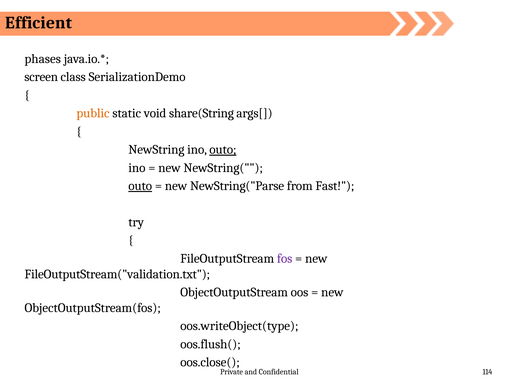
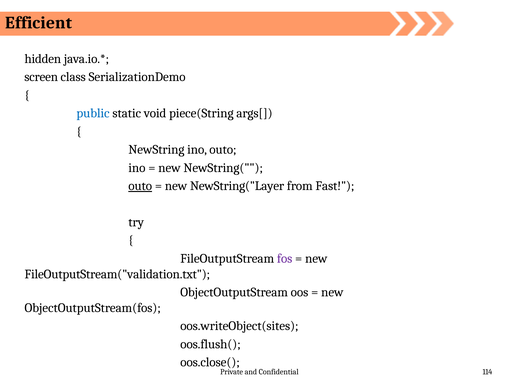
phases: phases -> hidden
public colour: orange -> blue
share(String: share(String -> piece(String
outo at (223, 150) underline: present -> none
NewString("Parse: NewString("Parse -> NewString("Layer
oos.writeObject(type: oos.writeObject(type -> oos.writeObject(sites
